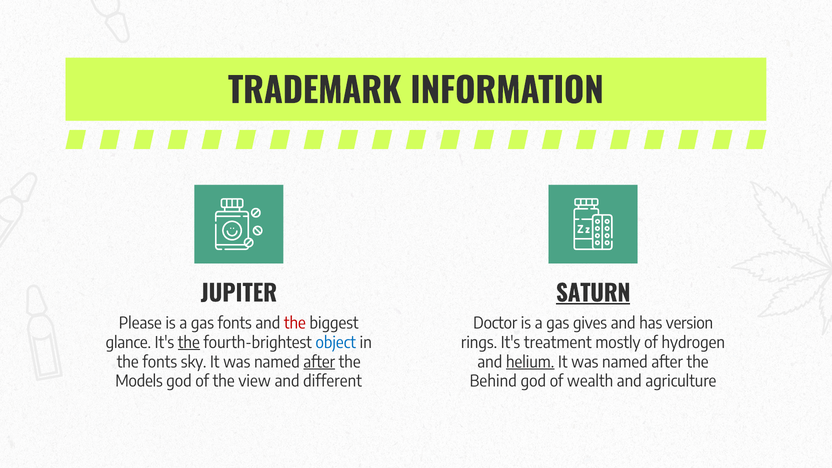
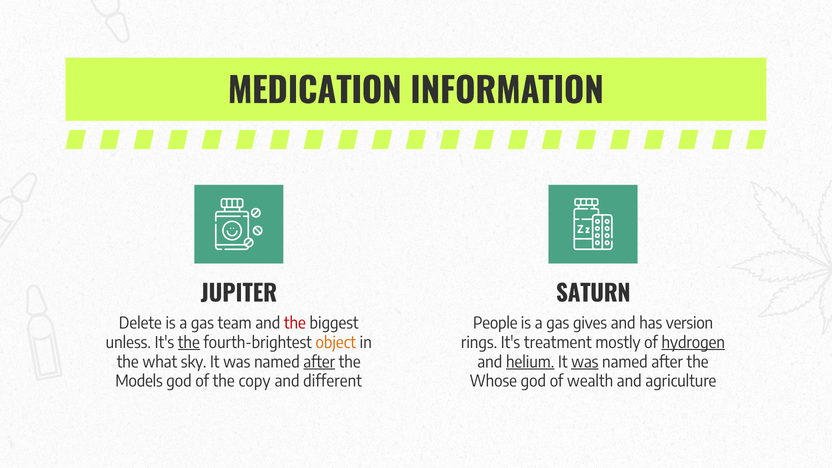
TRADEMARK: TRADEMARK -> MEDICATION
SATURN underline: present -> none
Please: Please -> Delete
gas fonts: fonts -> team
Doctor: Doctor -> People
glance: glance -> unless
object colour: blue -> orange
hydrogen underline: none -> present
the fonts: fonts -> what
was at (585, 362) underline: none -> present
view: view -> copy
Behind: Behind -> Whose
